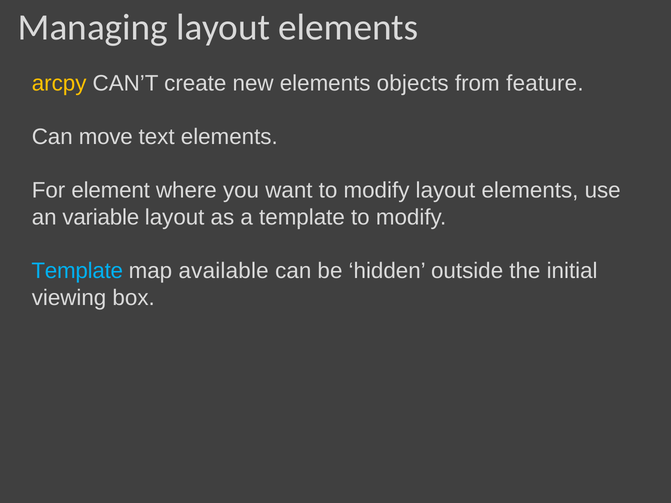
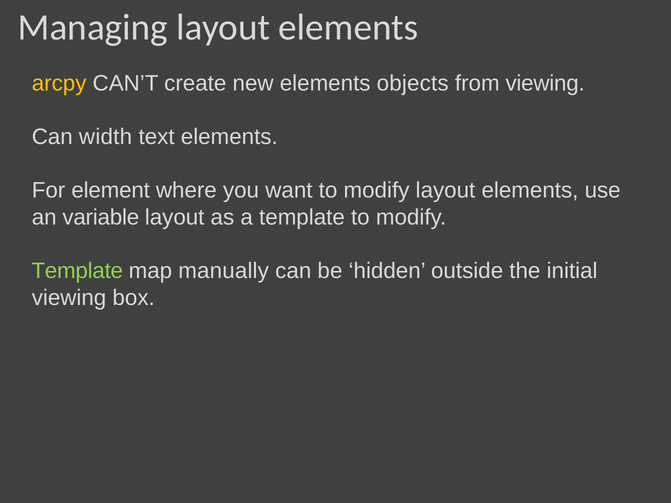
from feature: feature -> viewing
move: move -> width
Template at (77, 271) colour: light blue -> light green
available: available -> manually
